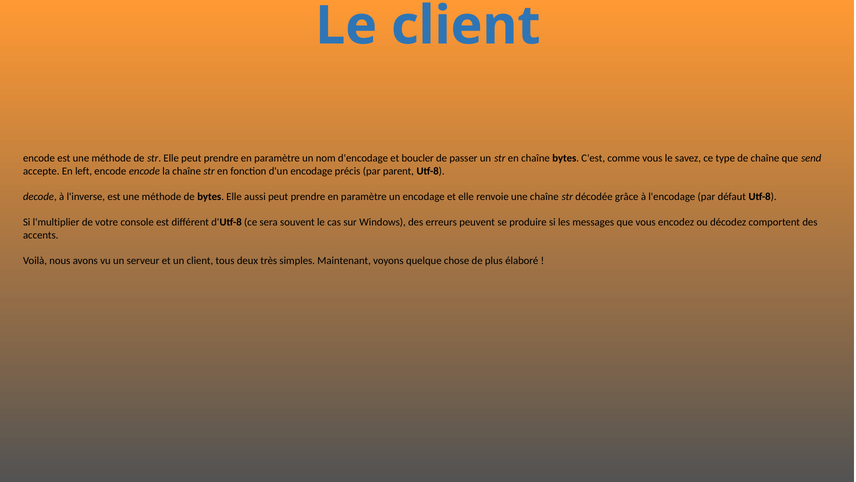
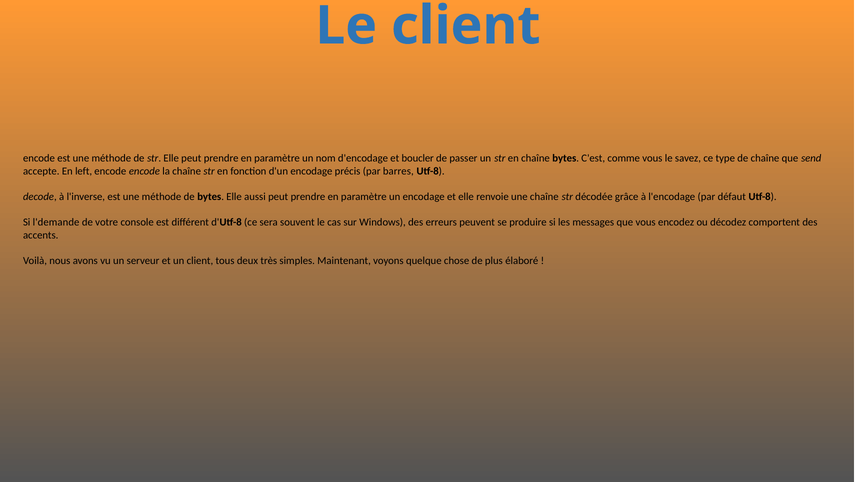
parent: parent -> barres
l'multiplier: l'multiplier -> l'demande
